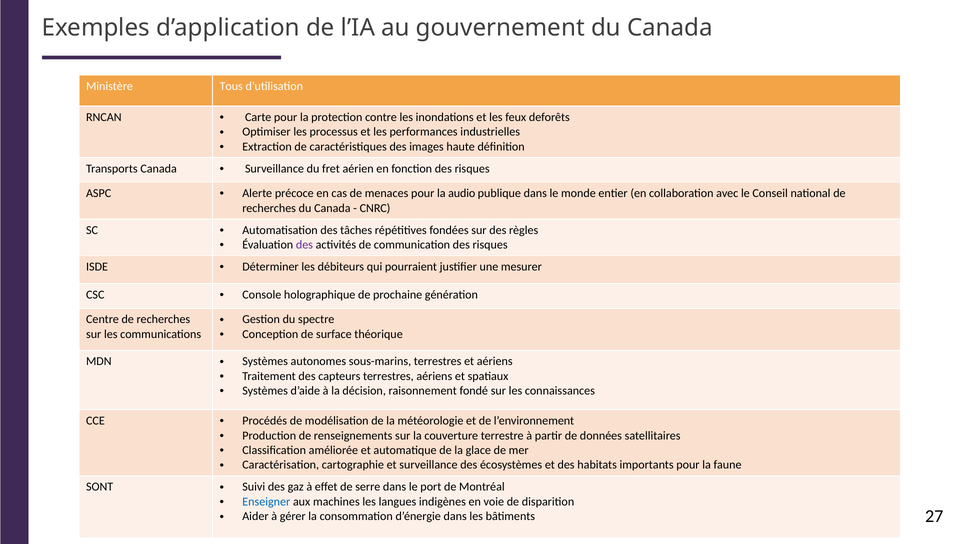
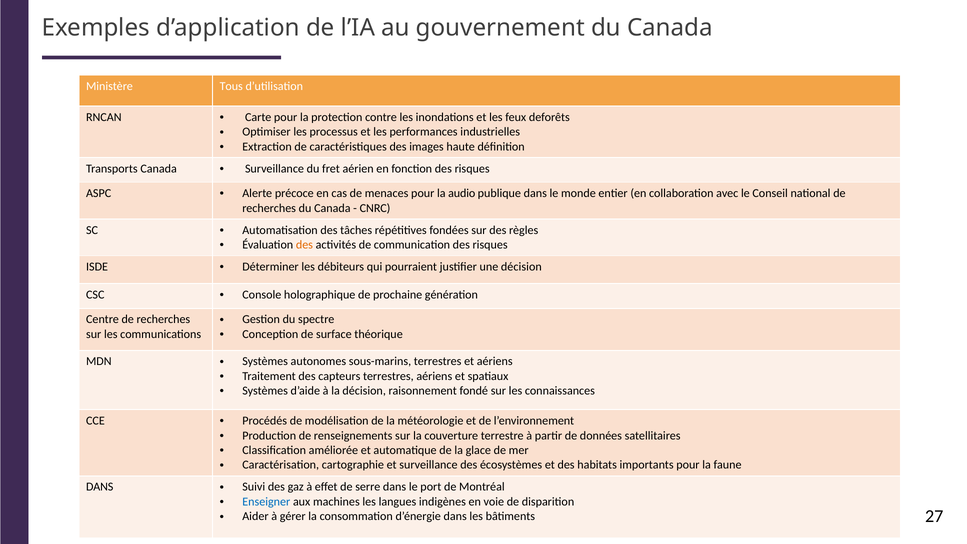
des at (304, 245) colour: purple -> orange
une mesurer: mesurer -> décision
SONT at (100, 487): SONT -> DANS
